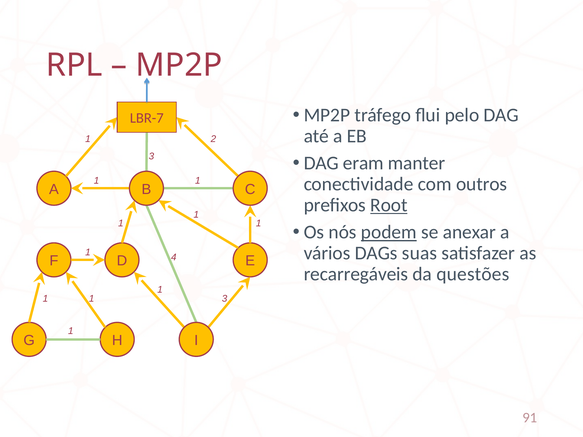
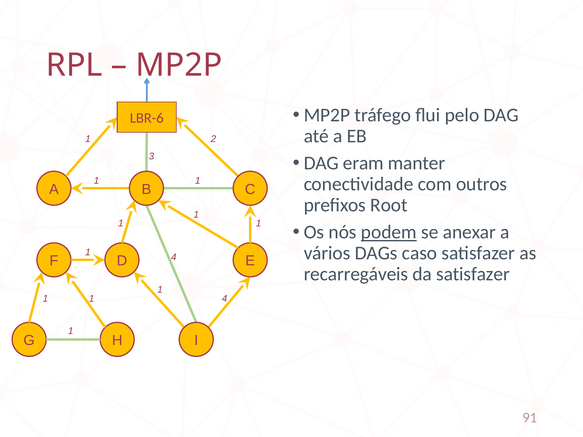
LBR-7: LBR-7 -> LBR-6
Root underline: present -> none
suas: suas -> caso
da questões: questões -> satisfazer
3 at (225, 299): 3 -> 4
